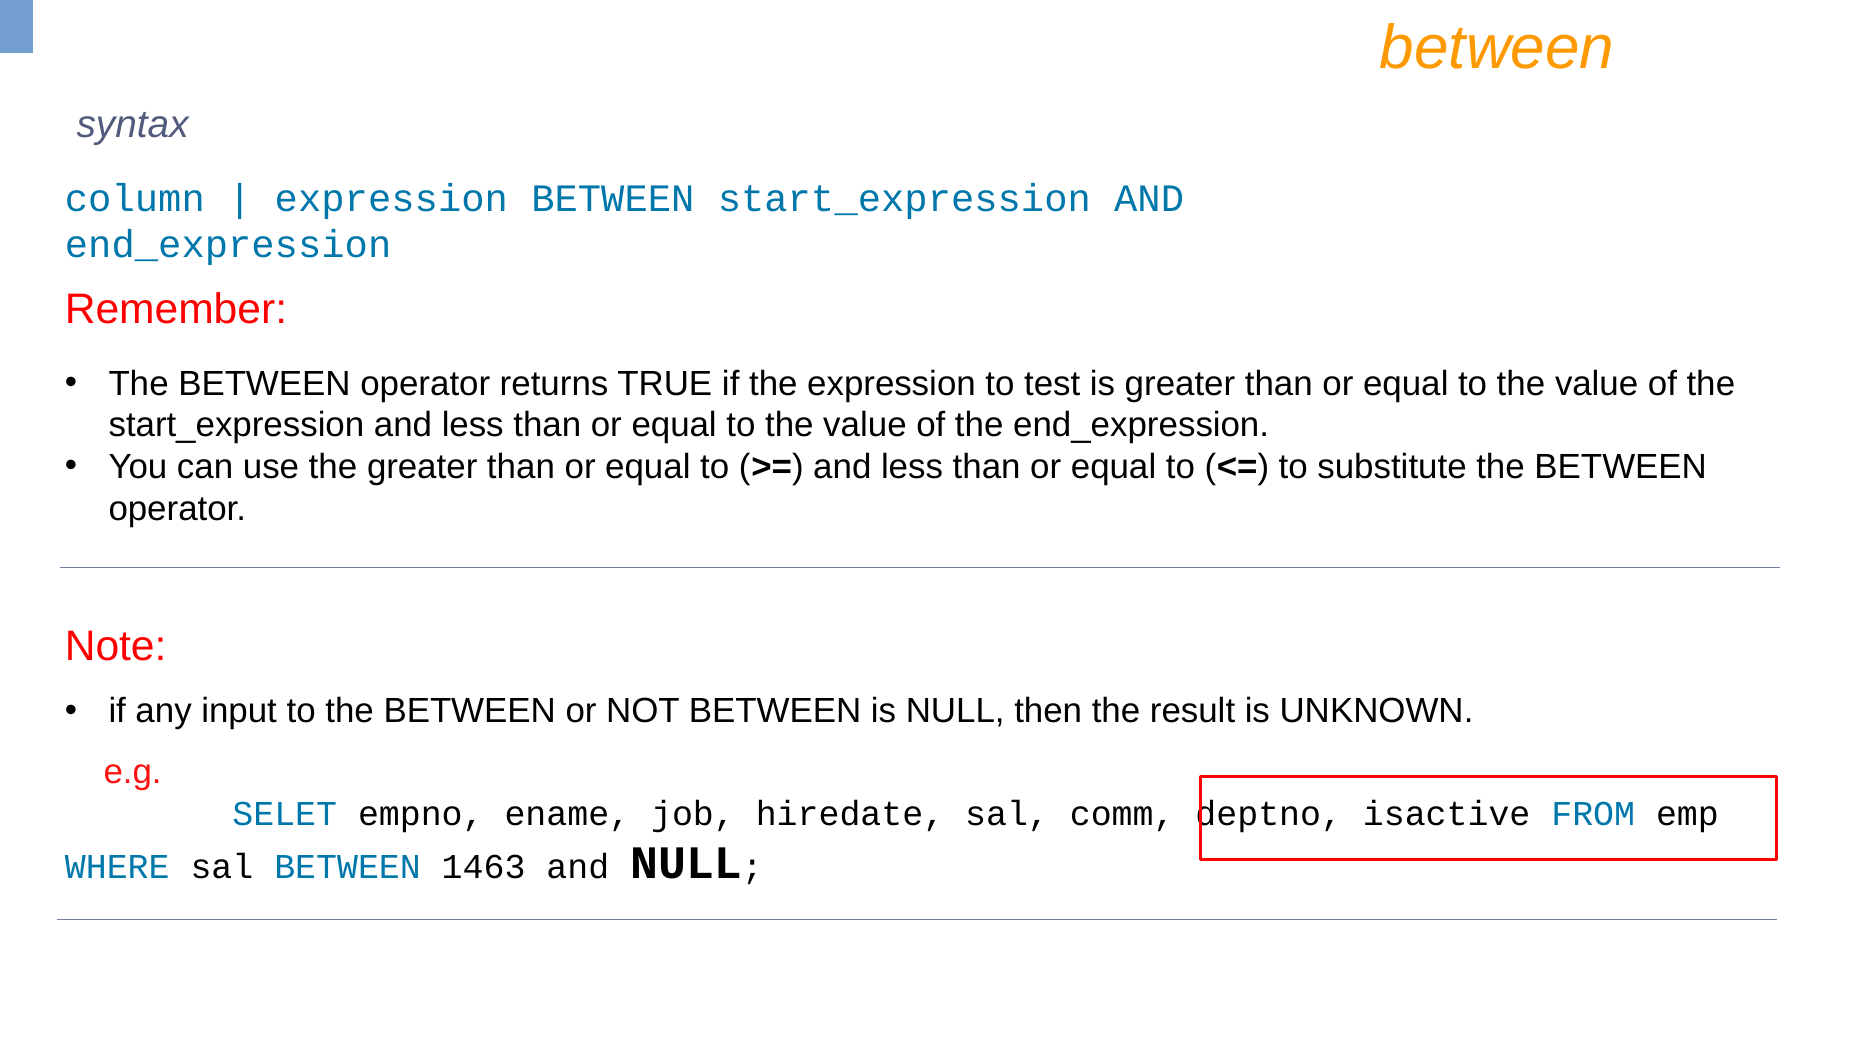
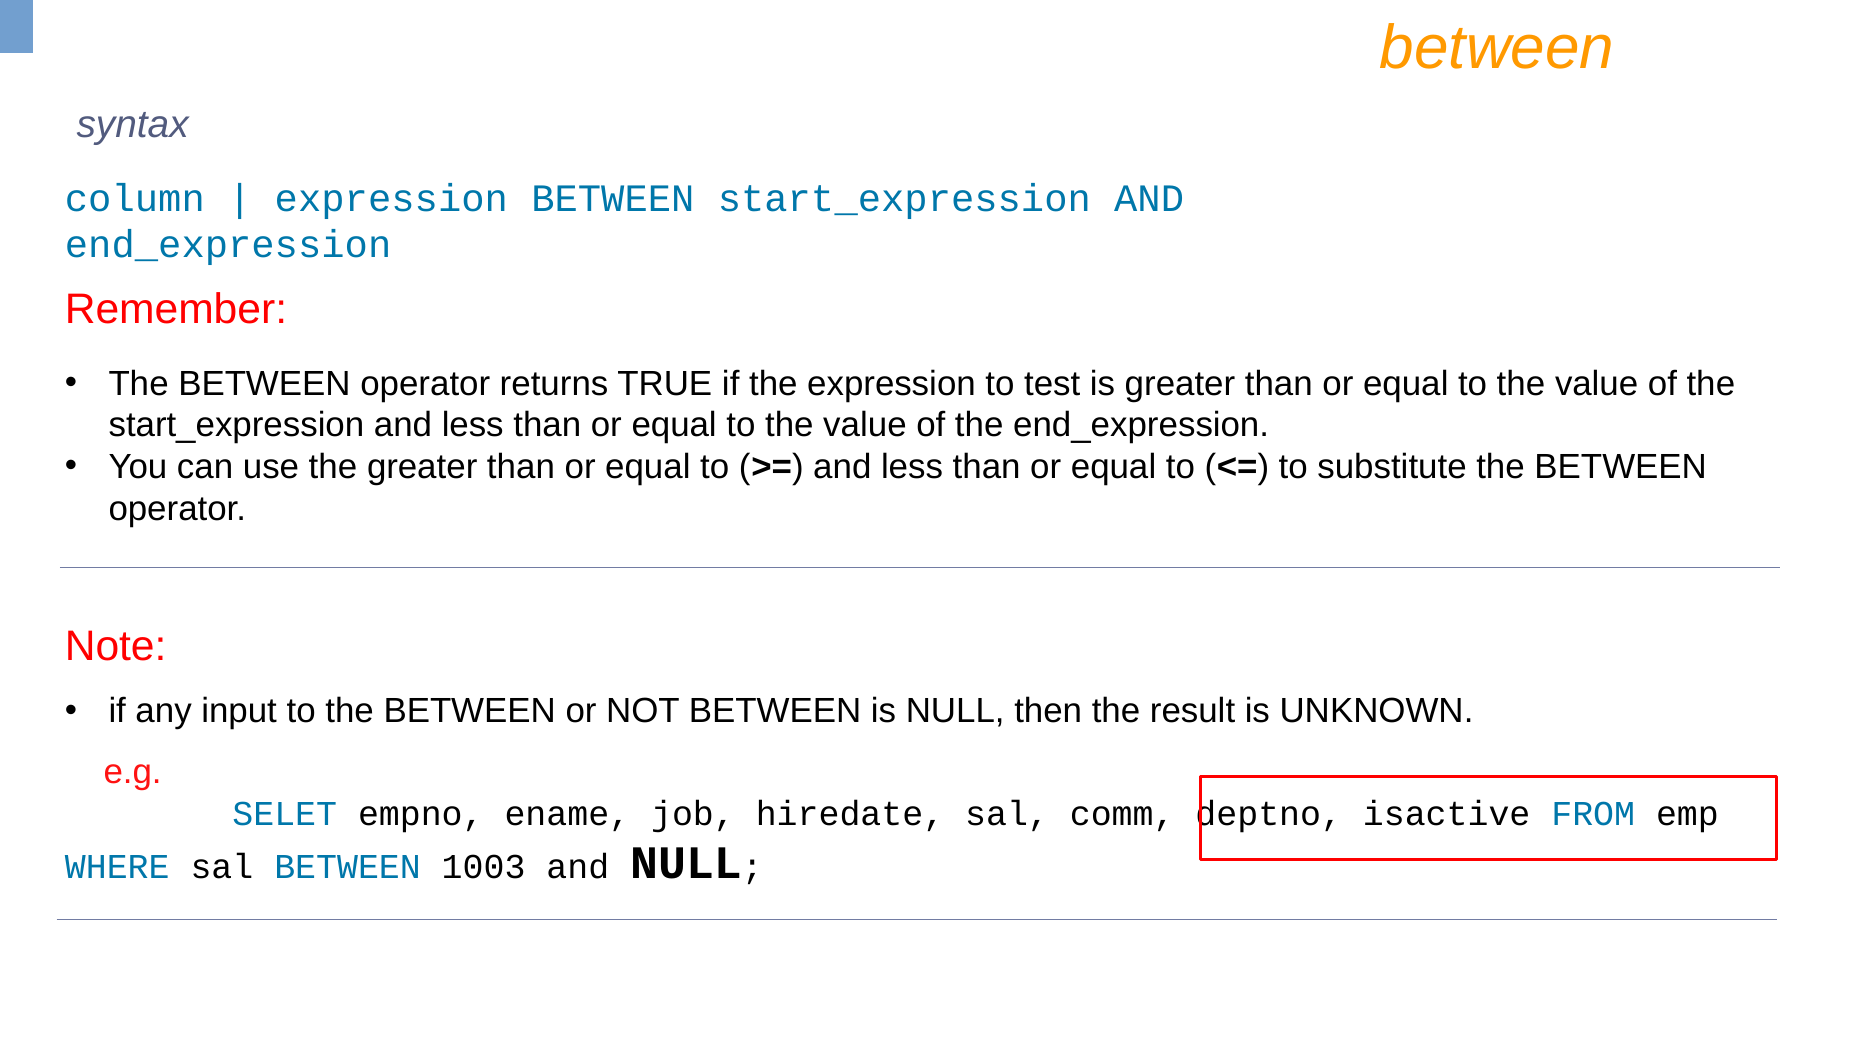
1463: 1463 -> 1003
